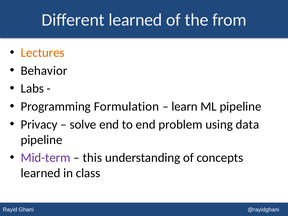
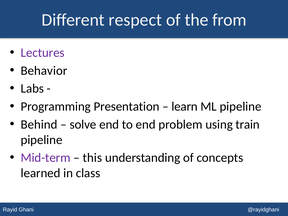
Different learned: learned -> respect
Lectures colour: orange -> purple
Formulation: Formulation -> Presentation
Privacy: Privacy -> Behind
data: data -> train
